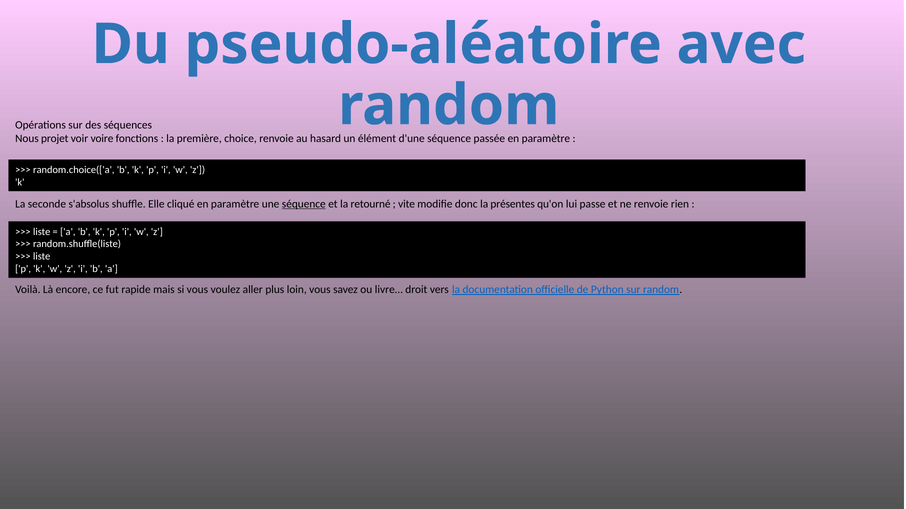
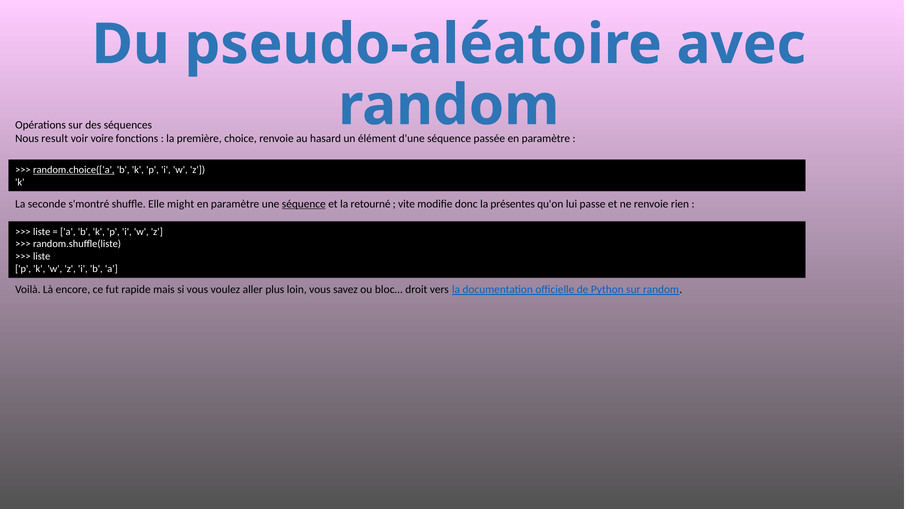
projet: projet -> result
random.choice(['a underline: none -> present
s'absolus: s'absolus -> s'montré
cliqué: cliqué -> might
livre…: livre… -> bloc…
